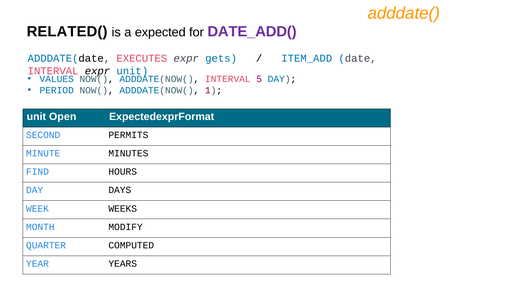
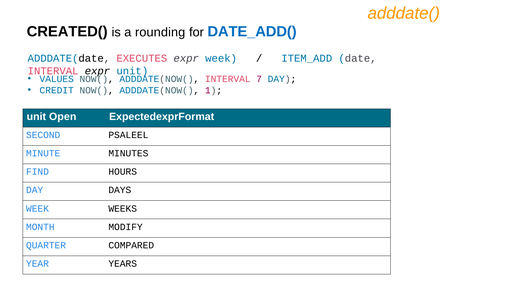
RELATED(: RELATED( -> CREATED(
expected: expected -> rounding
DATE_ADD( colour: purple -> blue
expr gets: gets -> week
5: 5 -> 7
PERIOD: PERIOD -> CREDIT
PERMITS: PERMITS -> PSALEEL
COMPUTED: COMPUTED -> COMPARED
